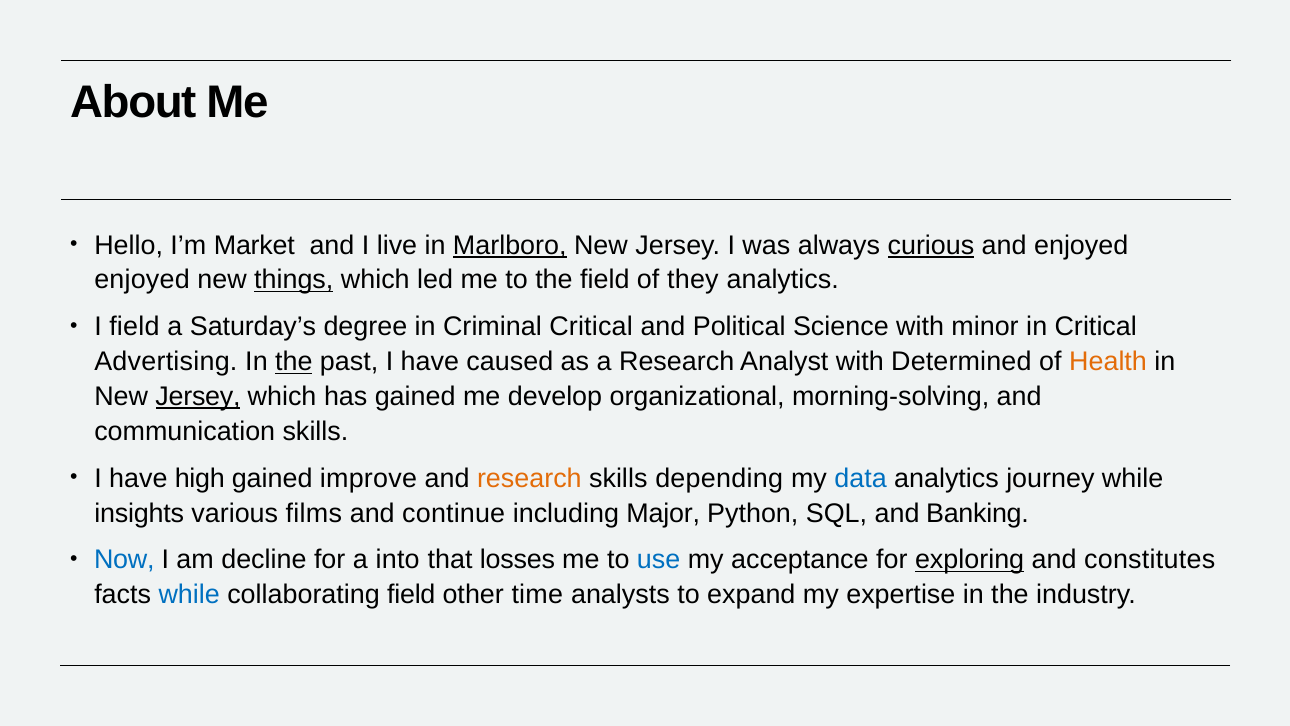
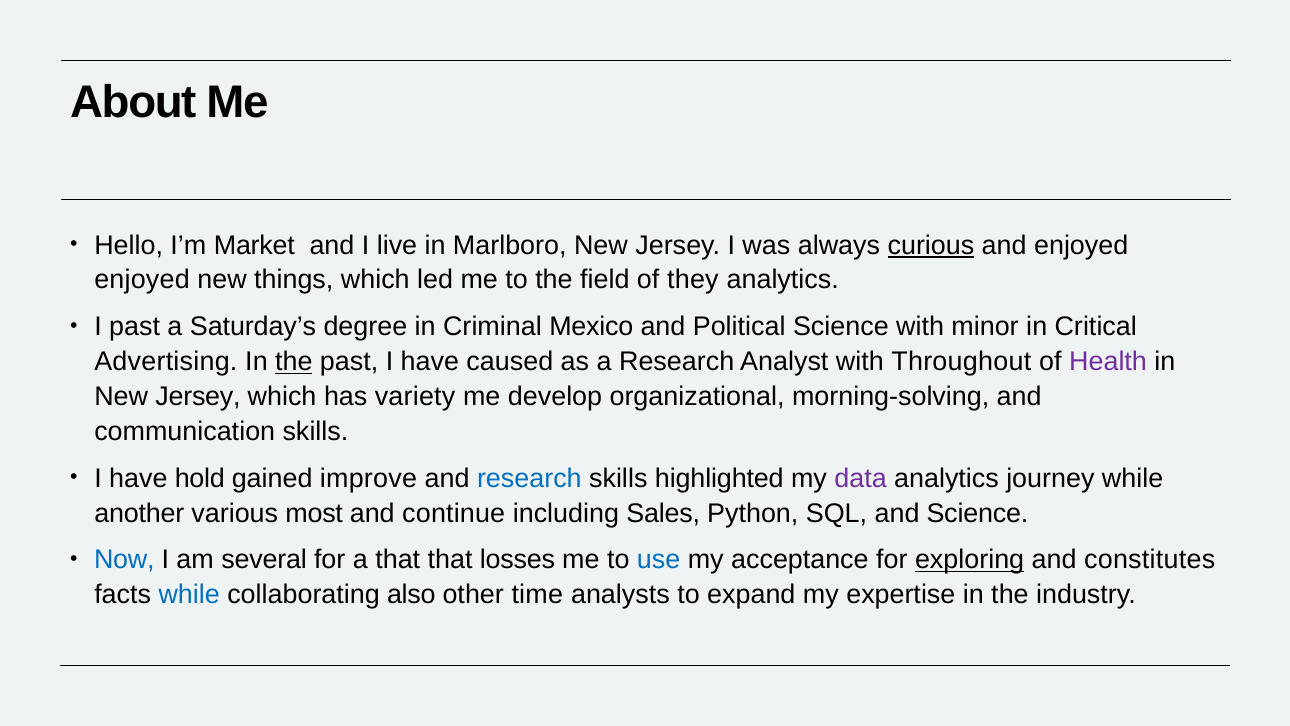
Marlboro underline: present -> none
things underline: present -> none
I field: field -> past
Criminal Critical: Critical -> Mexico
Determined: Determined -> Throughout
Health colour: orange -> purple
Jersey at (198, 396) underline: present -> none
has gained: gained -> variety
high: high -> hold
research at (529, 478) colour: orange -> blue
depending: depending -> highlighted
data colour: blue -> purple
insights: insights -> another
films: films -> most
Major: Major -> Sales
and Banking: Banking -> Science
decline: decline -> several
a into: into -> that
collaborating field: field -> also
